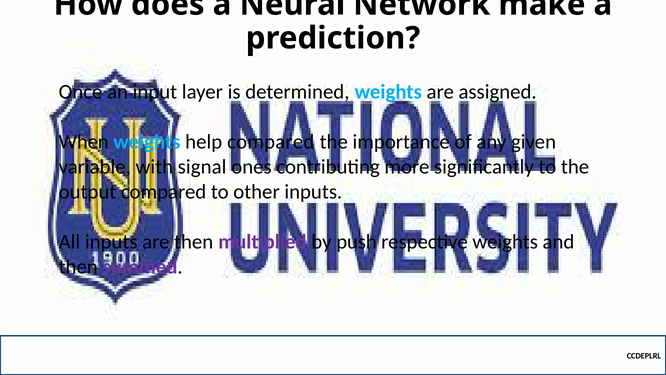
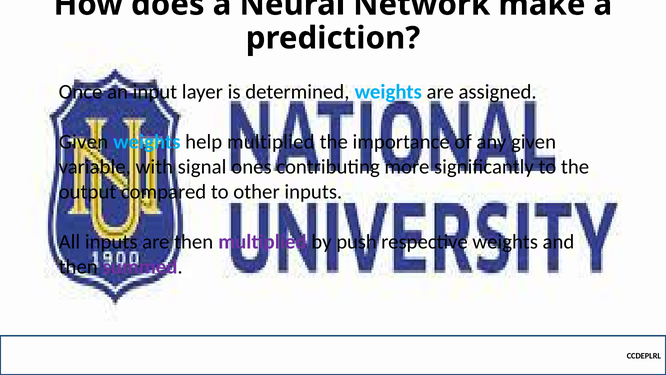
When at (84, 142): When -> Given
help compared: compared -> multiplied
